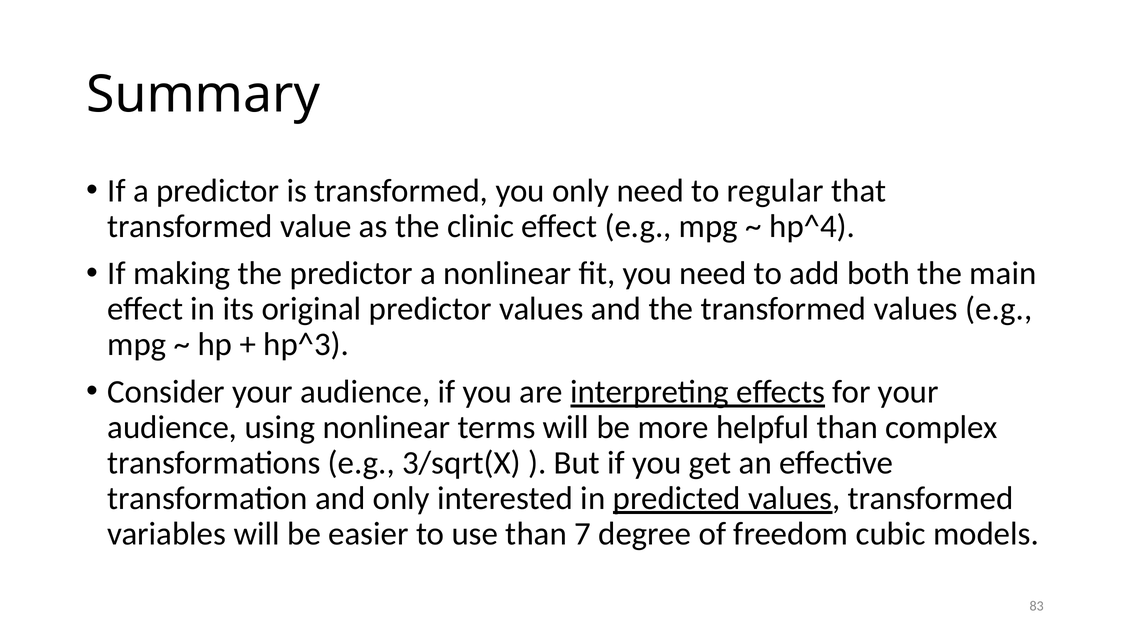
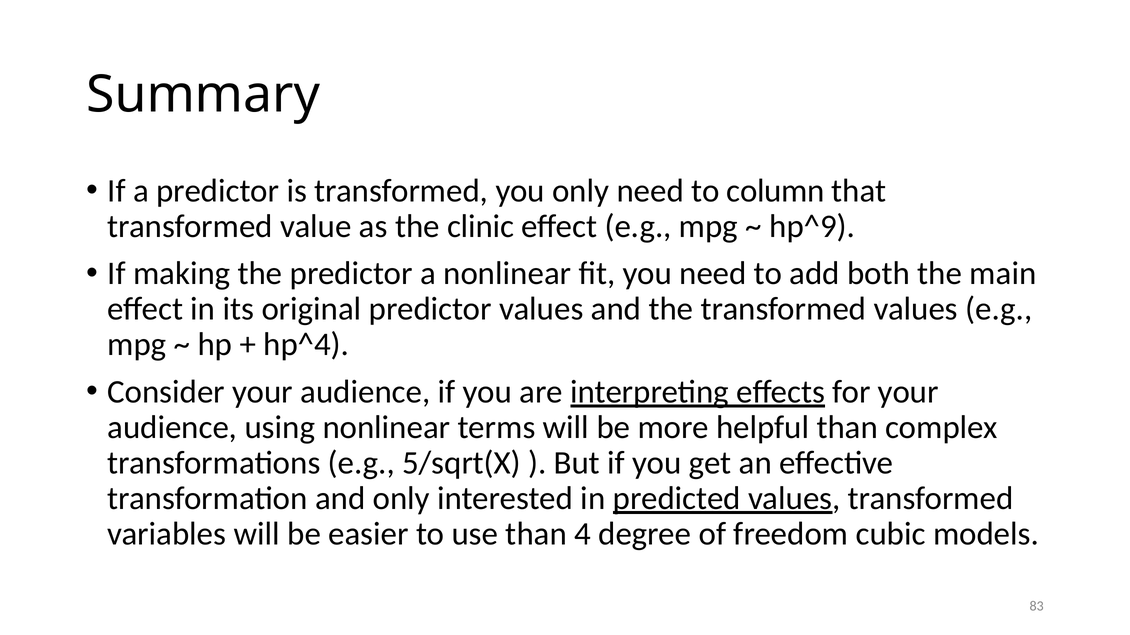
regular: regular -> column
hp^4: hp^4 -> hp^9
hp^3: hp^3 -> hp^4
3/sqrt(X: 3/sqrt(X -> 5/sqrt(X
7: 7 -> 4
